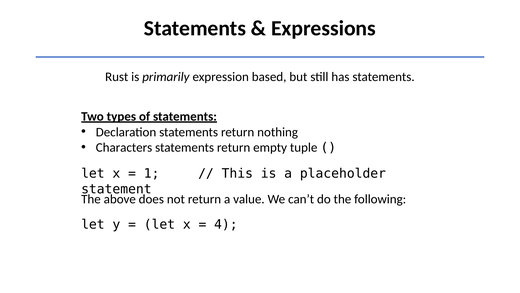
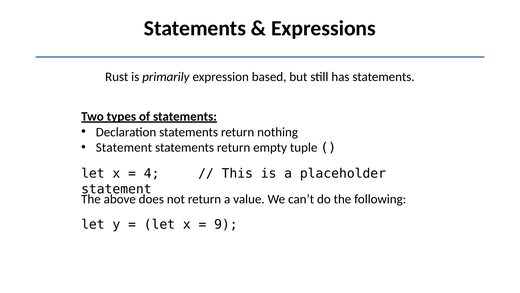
Characters at (124, 147): Characters -> Statement
1: 1 -> 4
4: 4 -> 9
